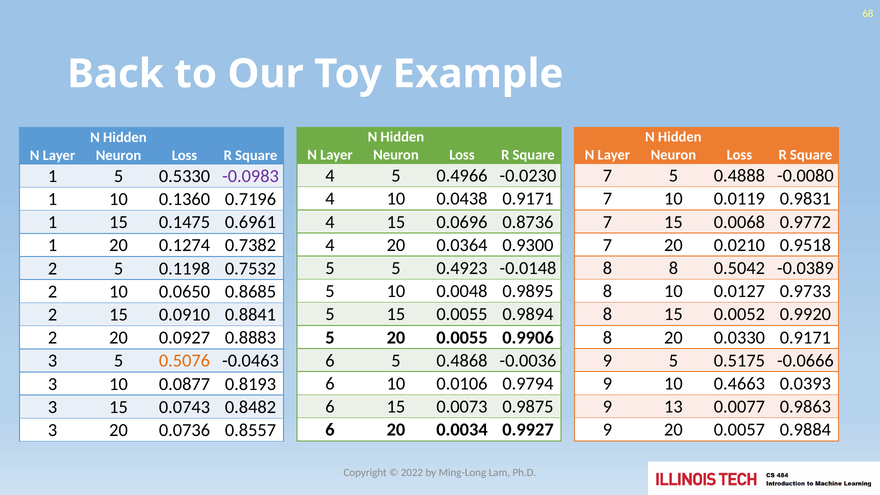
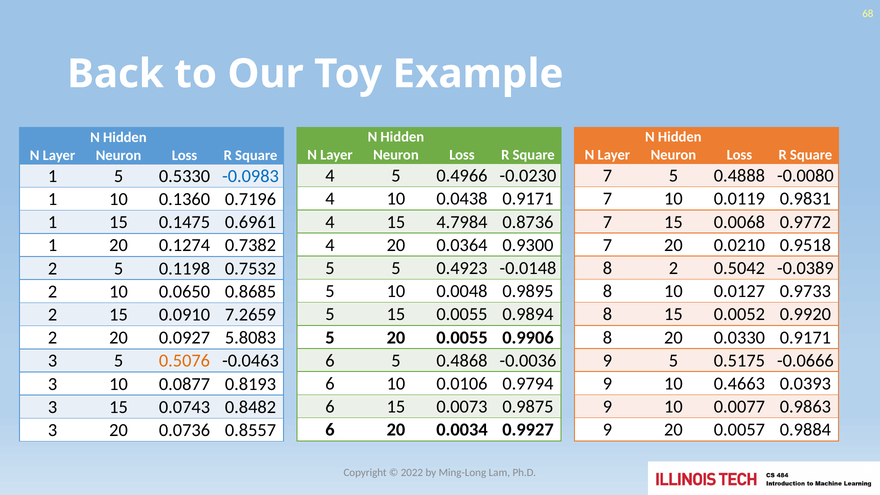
-0.0983 colour: purple -> blue
0.0696: 0.0696 -> 4.7984
8 8: 8 -> 2
0.8841: 0.8841 -> 7.2659
0.8883: 0.8883 -> 5.8083
13 at (673, 407): 13 -> 10
